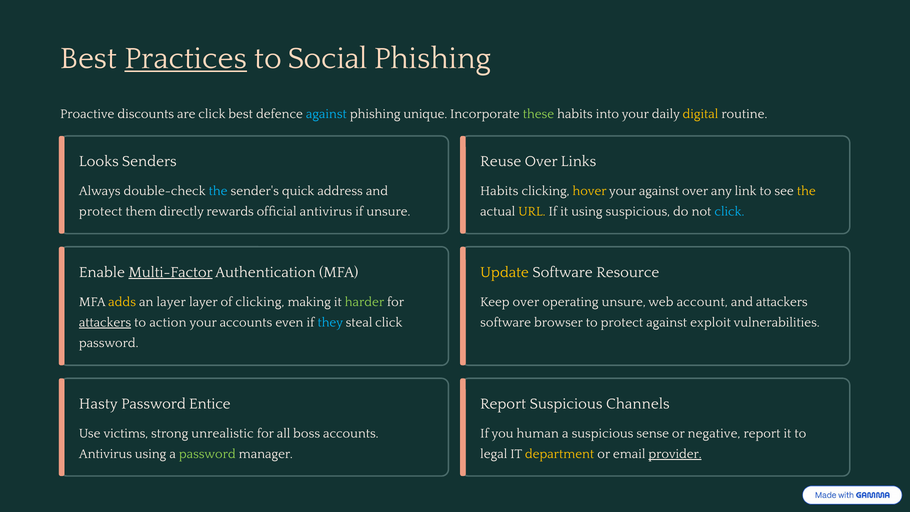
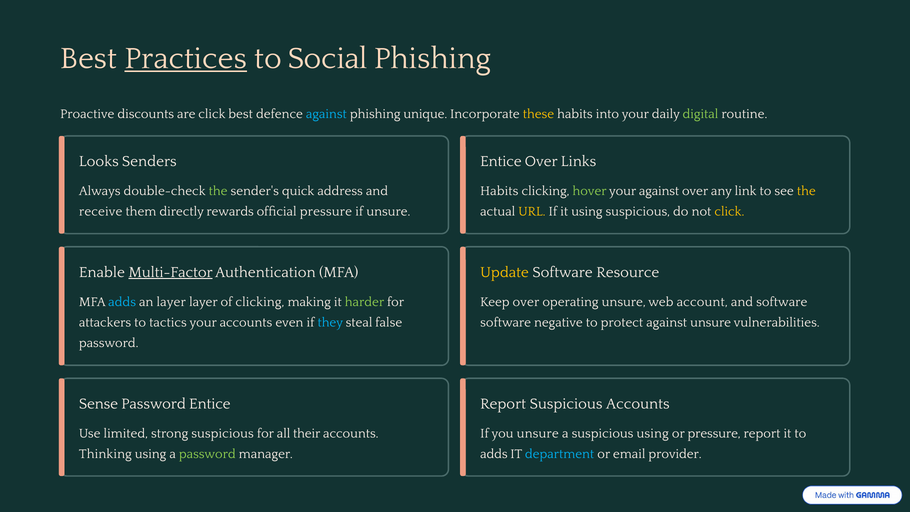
these colour: light green -> yellow
digital colour: yellow -> light green
Reuse at (501, 161): Reuse -> Entice
the at (218, 191) colour: light blue -> light green
hover colour: yellow -> light green
protect at (101, 212): protect -> receive
official antivirus: antivirus -> pressure
click at (729, 212) colour: light blue -> yellow
adds at (122, 302) colour: yellow -> light blue
and attackers: attackers -> software
attackers at (105, 322) underline: present -> none
action: action -> tactics
steal click: click -> false
browser: browser -> negative
against exploit: exploit -> unsure
Hasty: Hasty -> Sense
Suspicious Channels: Channels -> Accounts
victims: victims -> limited
strong unrealistic: unrealistic -> suspicious
boss: boss -> their
you human: human -> unsure
suspicious sense: sense -> using
or negative: negative -> pressure
Antivirus at (106, 454): Antivirus -> Thinking
legal at (494, 454): legal -> adds
department colour: yellow -> light blue
provider underline: present -> none
